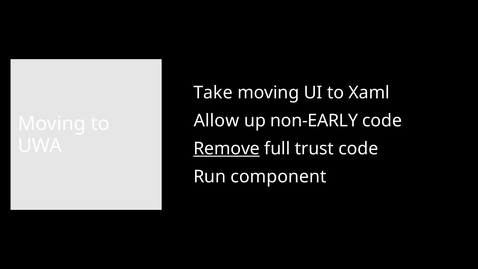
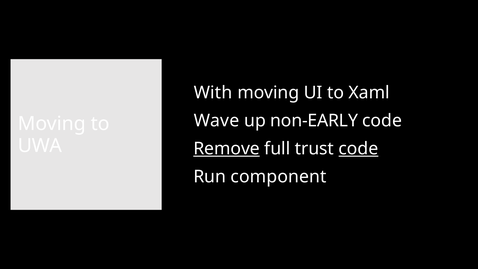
Take: Take -> With
Allow: Allow -> Wave
code at (358, 149) underline: none -> present
